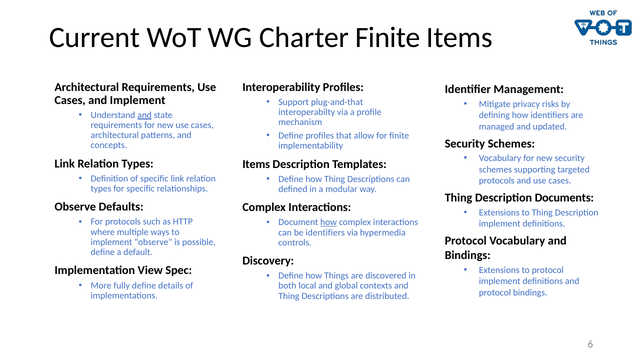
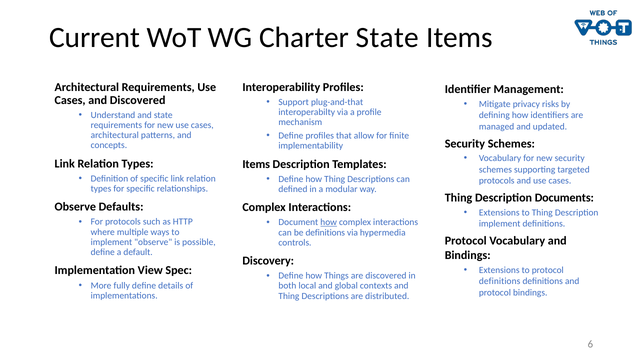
Charter Finite: Finite -> State
and Implement: Implement -> Discovered
and at (145, 115) underline: present -> none
be identifiers: identifiers -> definitions
implement at (500, 281): implement -> definitions
